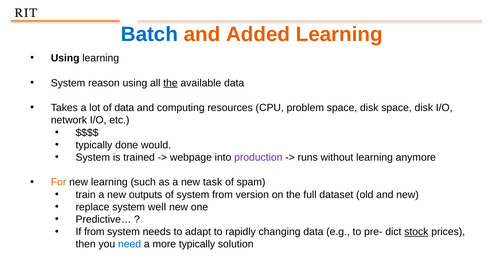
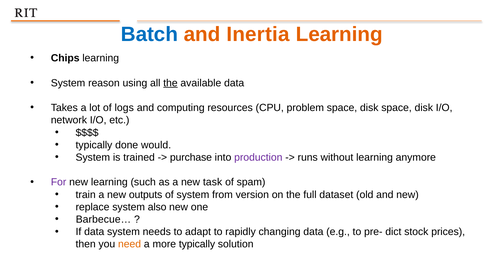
Added: Added -> Inertia
Using at (65, 58): Using -> Chips
of data: data -> logs
webpage: webpage -> purchase
For colour: orange -> purple
well: well -> also
Predictive…: Predictive… -> Barbecue…
If from: from -> data
stock underline: present -> none
need colour: blue -> orange
